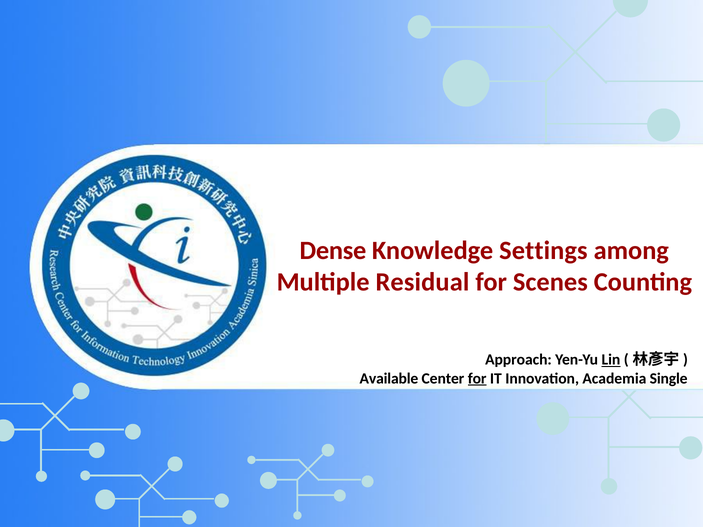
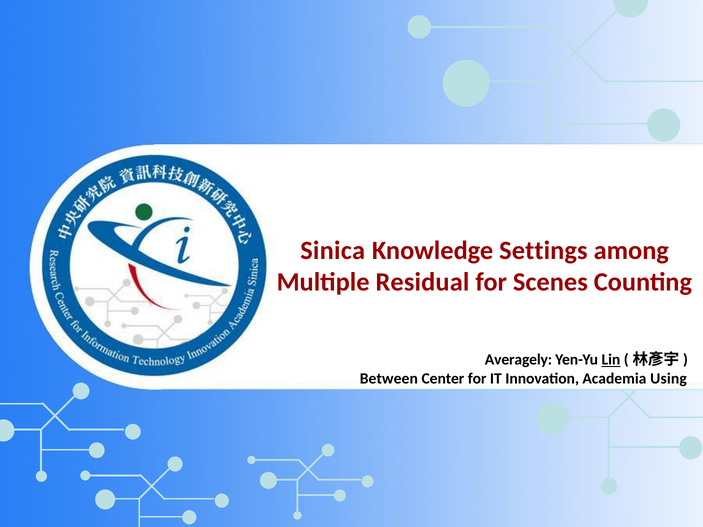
Dense: Dense -> Sinica
Approach: Approach -> Averagely
Available: Available -> Between
for at (477, 379) underline: present -> none
Single: Single -> Using
